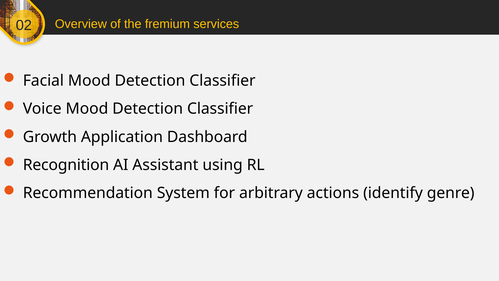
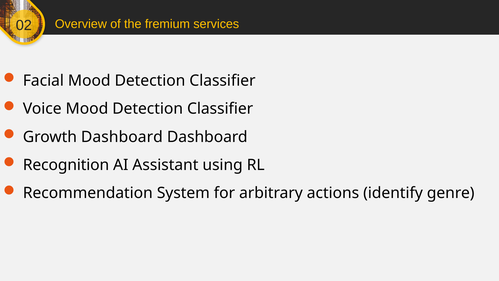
Growth Application: Application -> Dashboard
